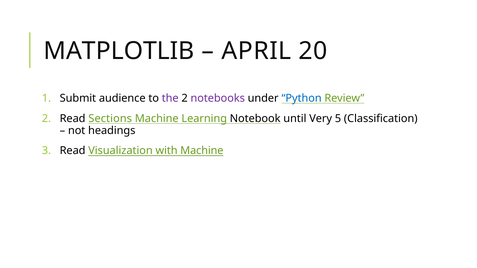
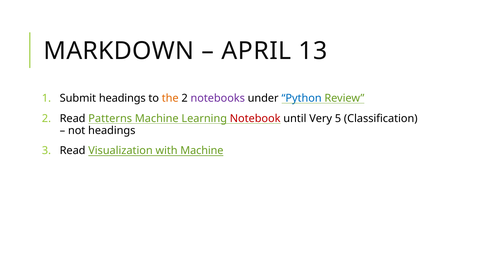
MATPLOTLIB: MATPLOTLIB -> MARKDOWN
20: 20 -> 13
Submit audience: audience -> headings
the colour: purple -> orange
Sections: Sections -> Patterns
Notebook colour: black -> red
